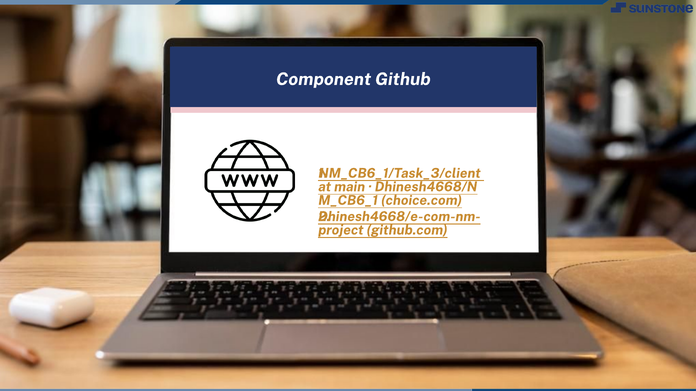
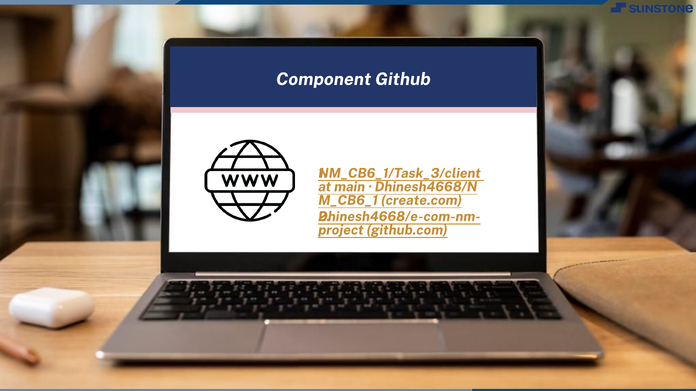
choice.com: choice.com -> create.com
